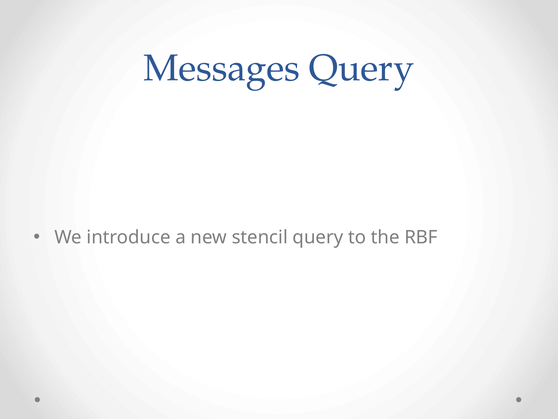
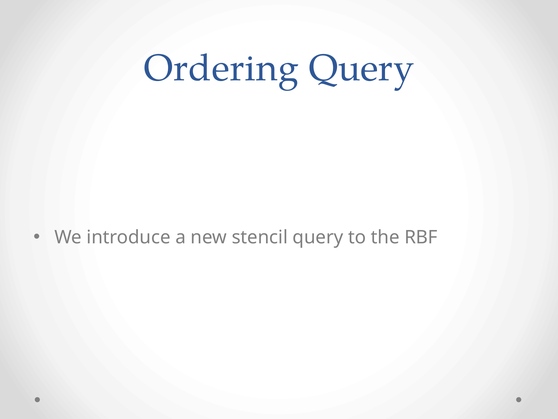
Messages: Messages -> Ordering
